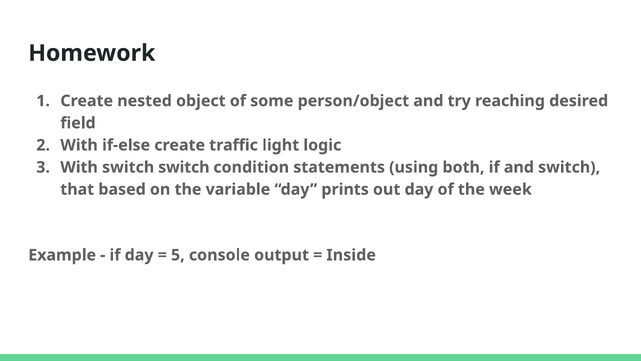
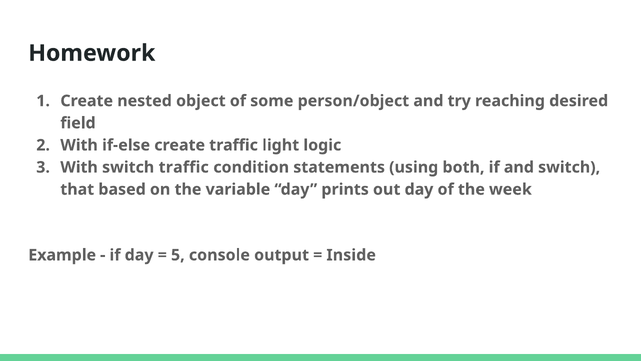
switch switch: switch -> traffic
